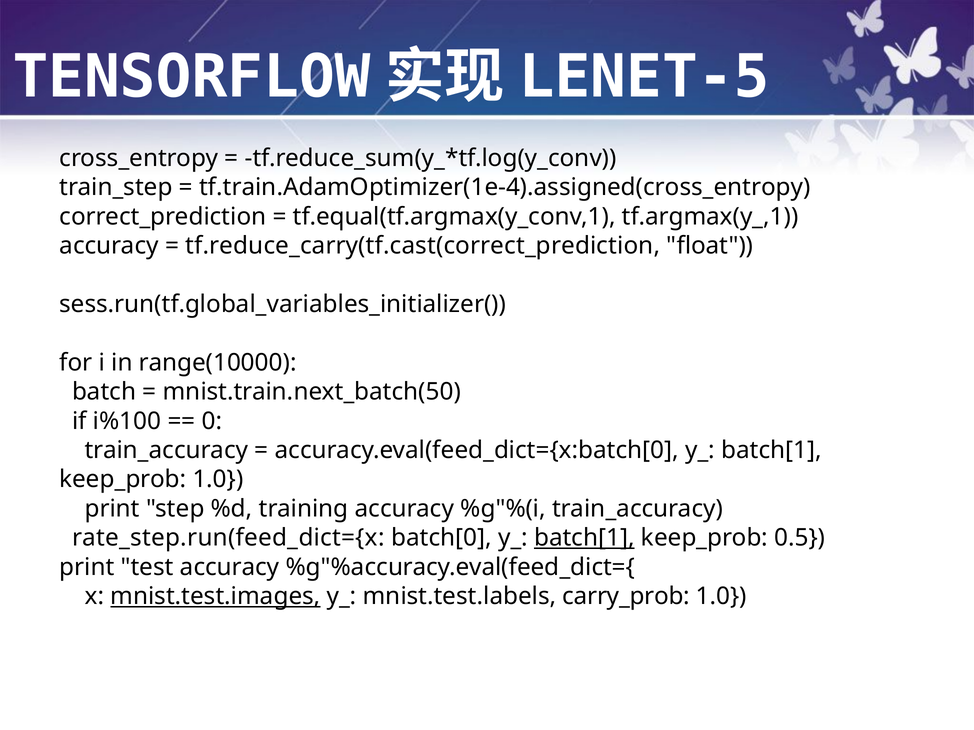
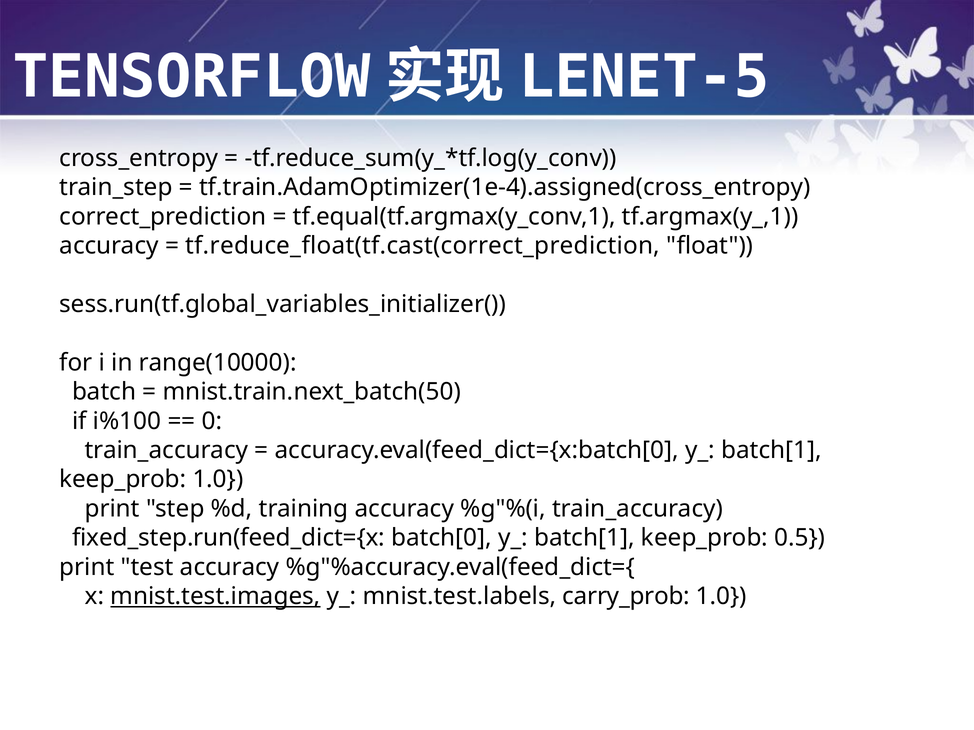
tf.reduce_carry(tf.cast(correct_prediction: tf.reduce_carry(tf.cast(correct_prediction -> tf.reduce_float(tf.cast(correct_prediction
rate_step.run(feed_dict={x: rate_step.run(feed_dict={x -> fixed_step.run(feed_dict={x
batch[1 at (584, 538) underline: present -> none
